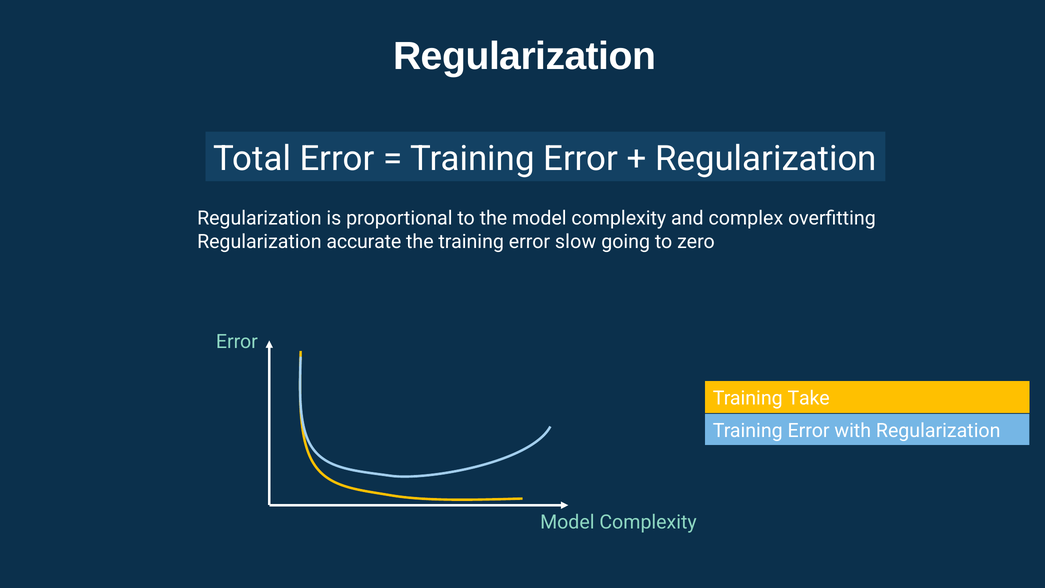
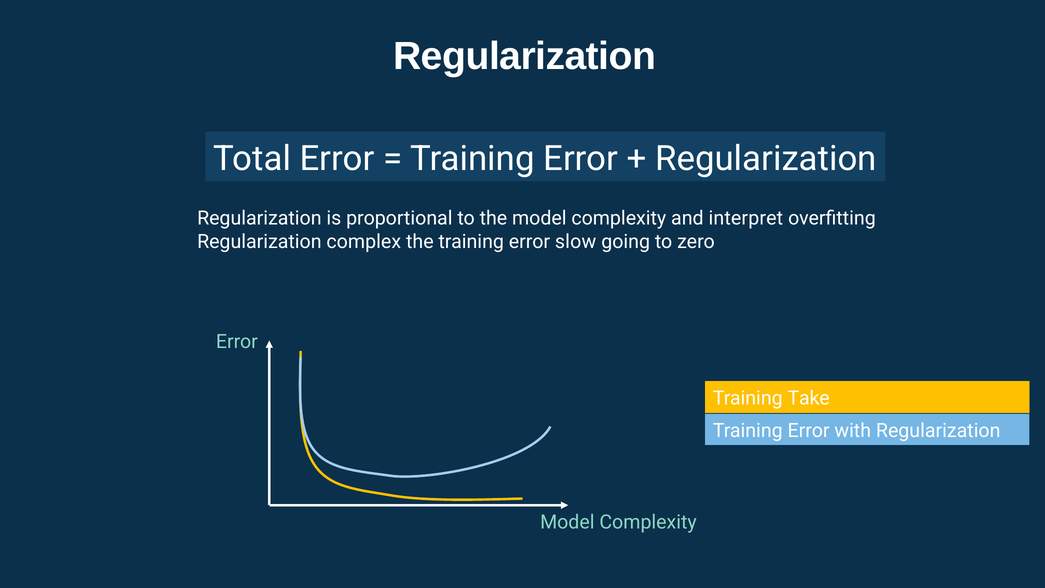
complex: complex -> interpret
accurate: accurate -> complex
